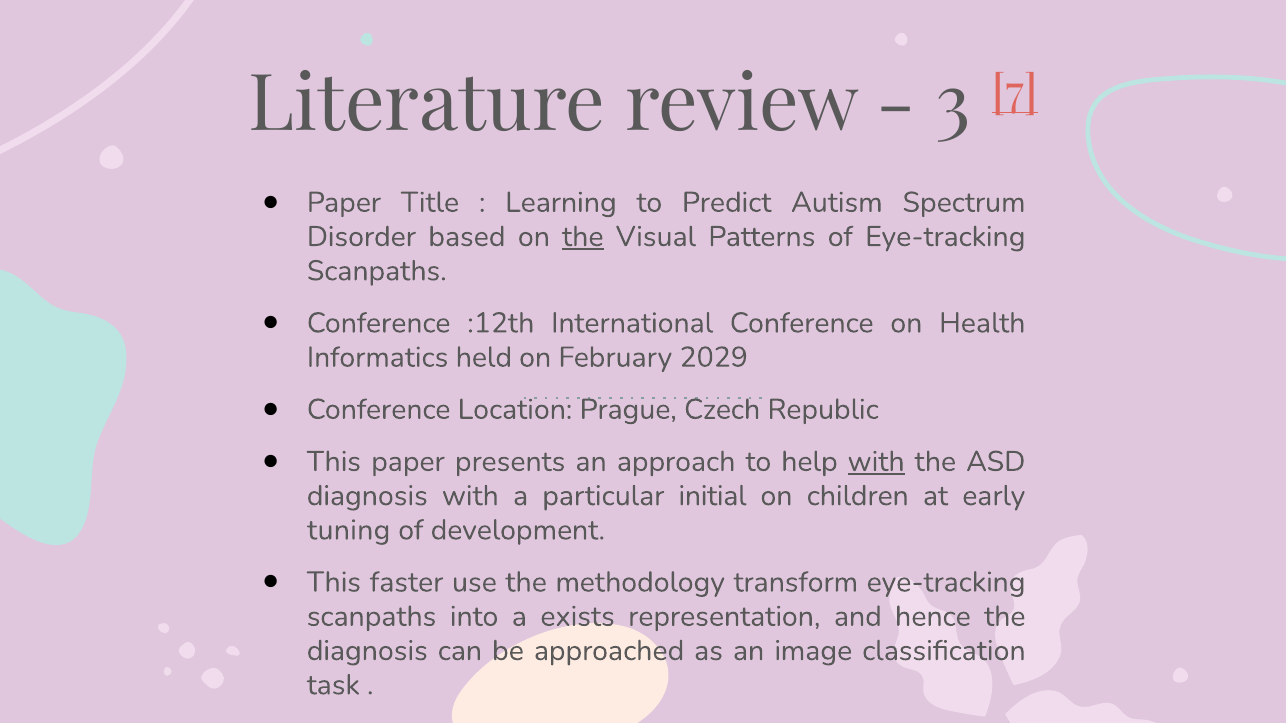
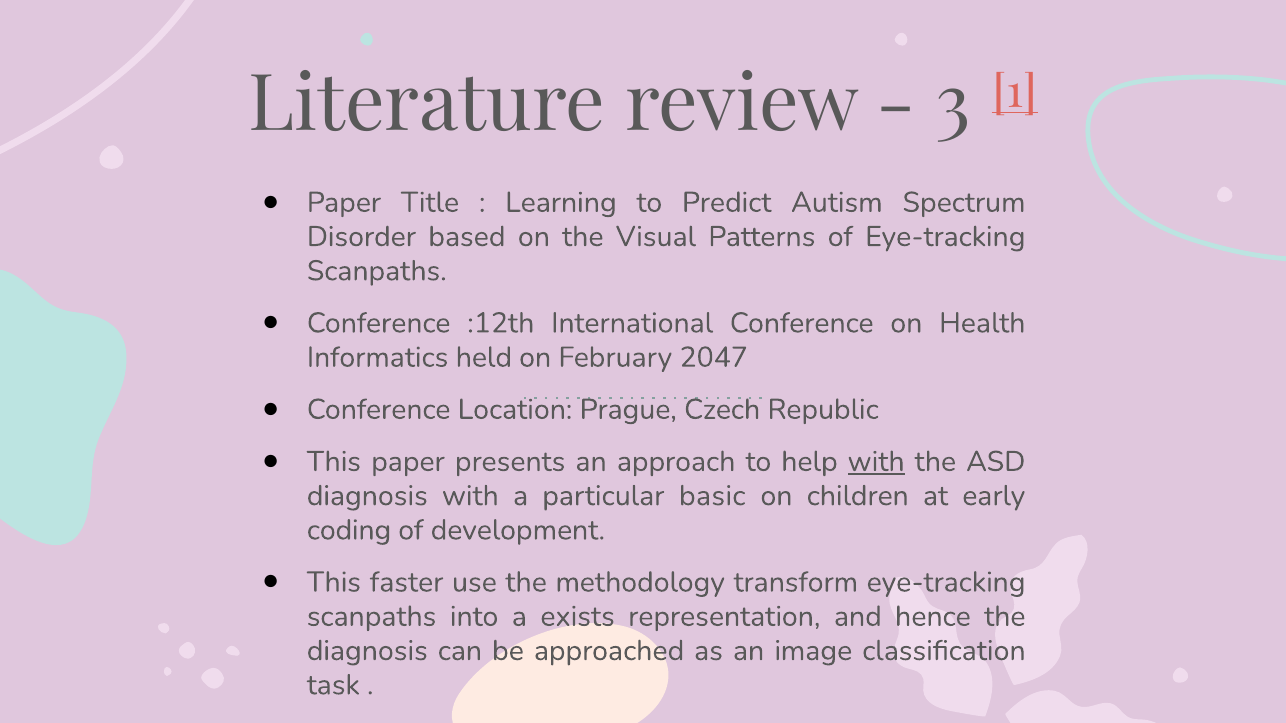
7: 7 -> 1
the at (583, 237) underline: present -> none
2029: 2029 -> 2047
initial: initial -> basic
tuning: tuning -> coding
